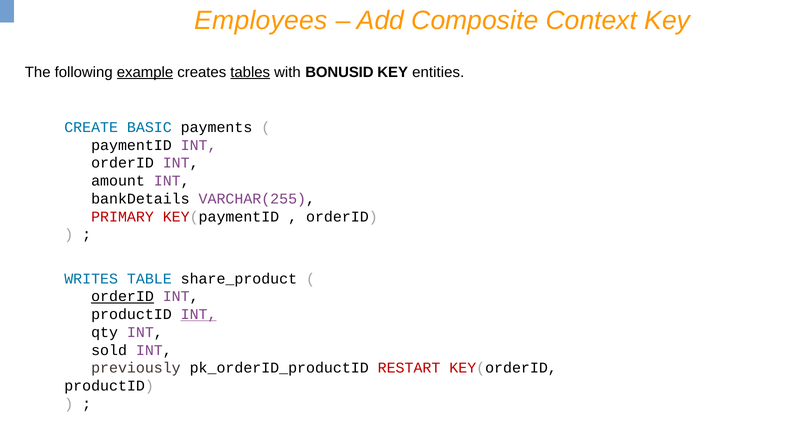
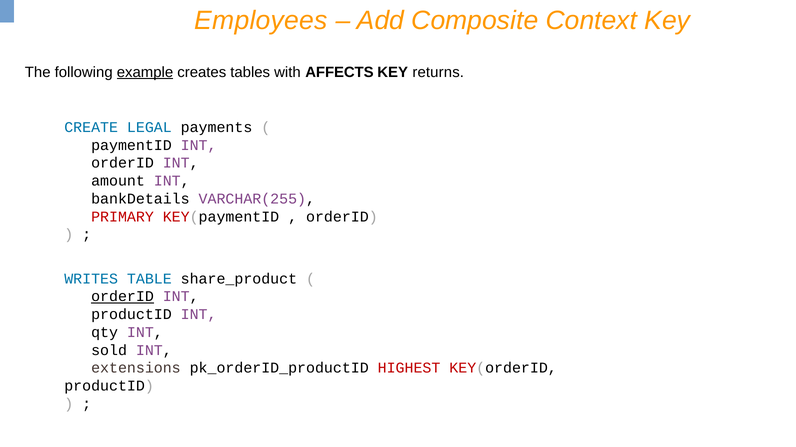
tables underline: present -> none
BONUSID: BONUSID -> AFFECTS
entities: entities -> returns
BASIC: BASIC -> LEGAL
INT at (199, 315) underline: present -> none
previously: previously -> extensions
RESTART: RESTART -> HIGHEST
